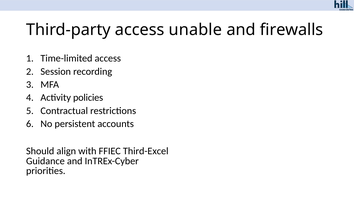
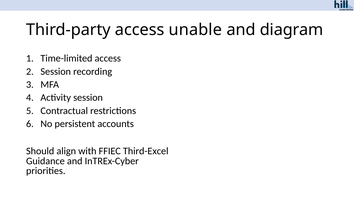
firewalls: firewalls -> diagram
Activity policies: policies -> session
